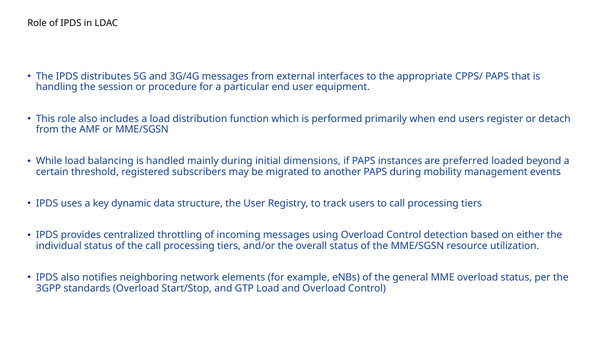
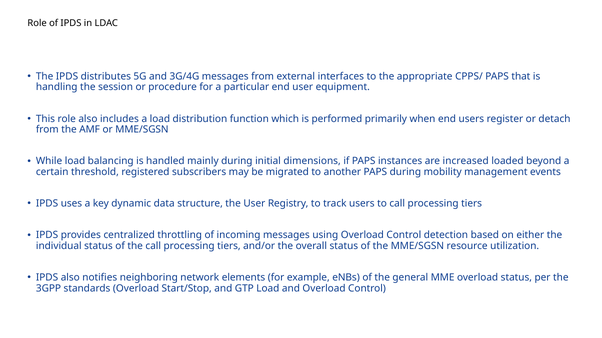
preferred: preferred -> increased
